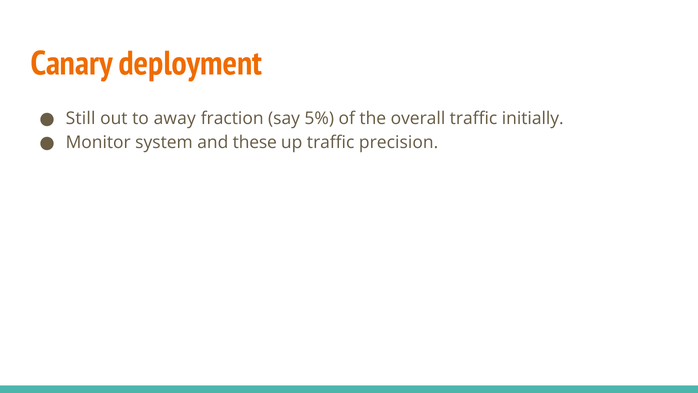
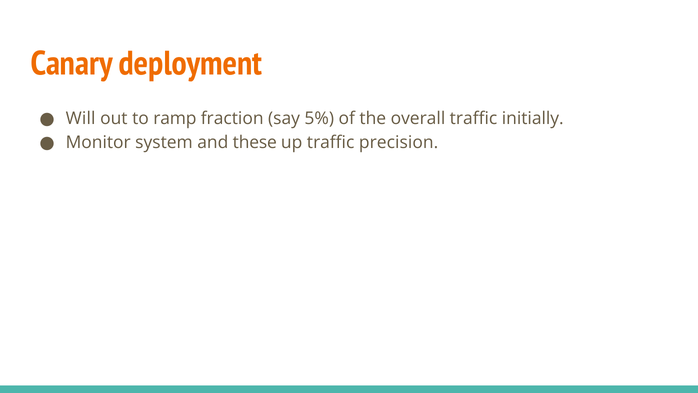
Still: Still -> Will
away: away -> ramp
